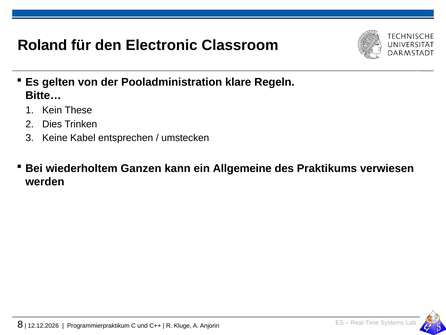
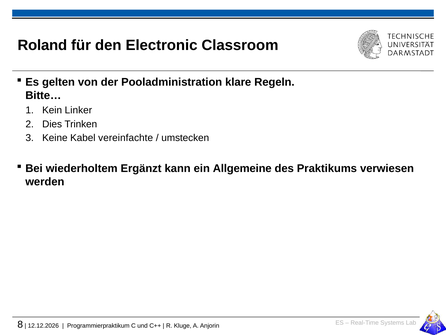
These: These -> Linker
entsprechen: entsprechen -> vereinfachte
Ganzen: Ganzen -> Ergänzt
